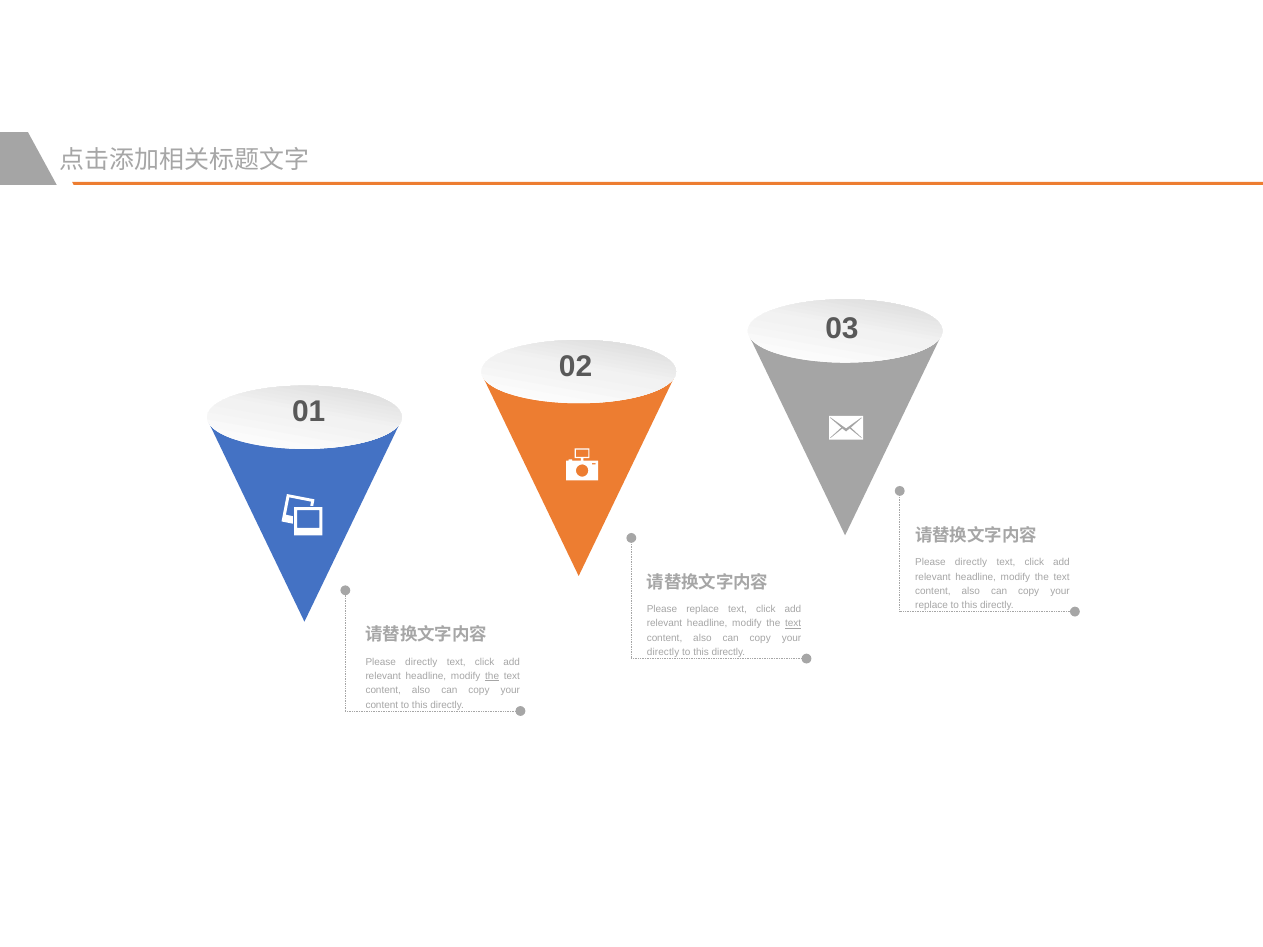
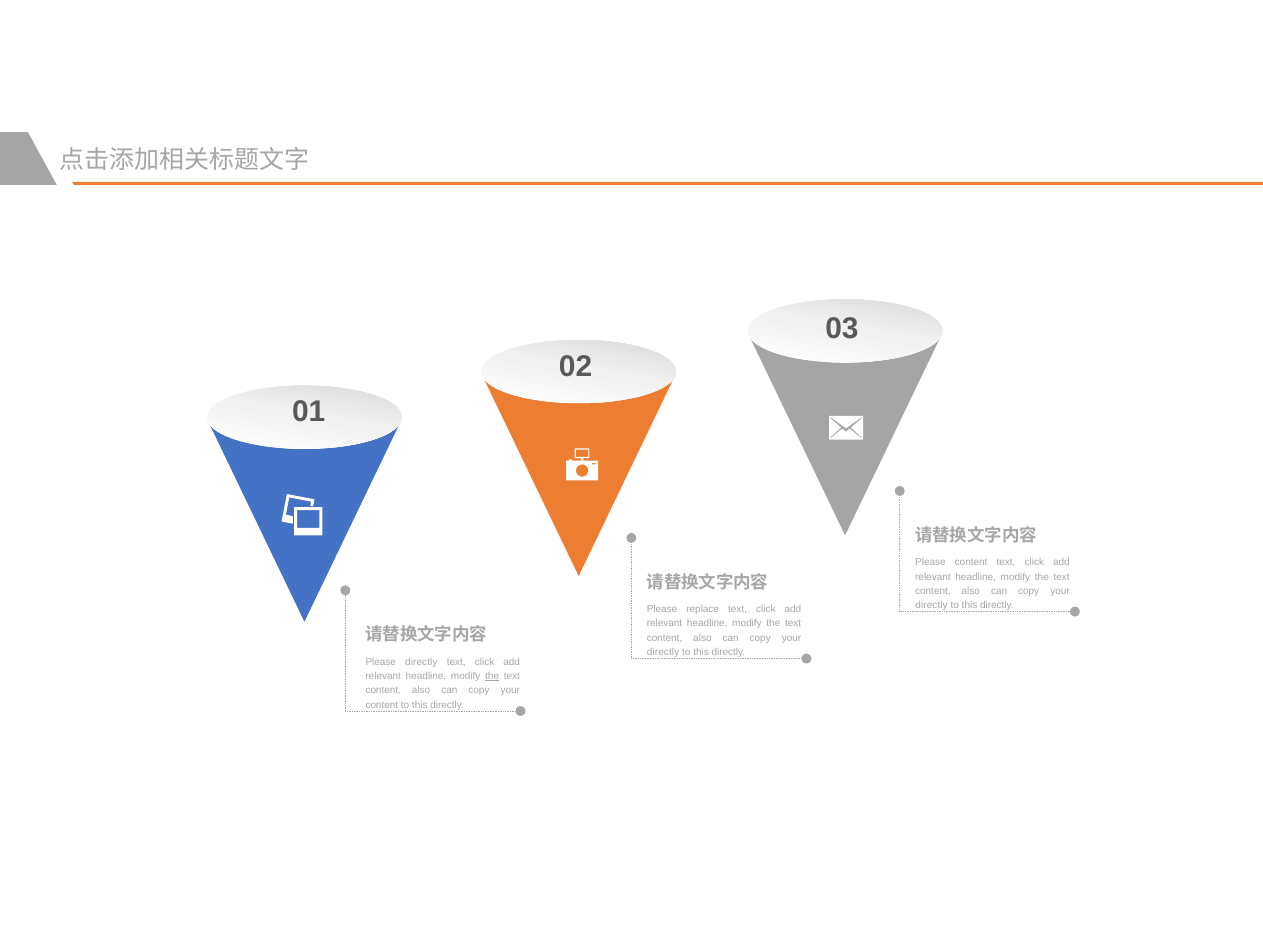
directly at (971, 563): directly -> content
replace at (932, 606): replace -> directly
text at (793, 624) underline: present -> none
